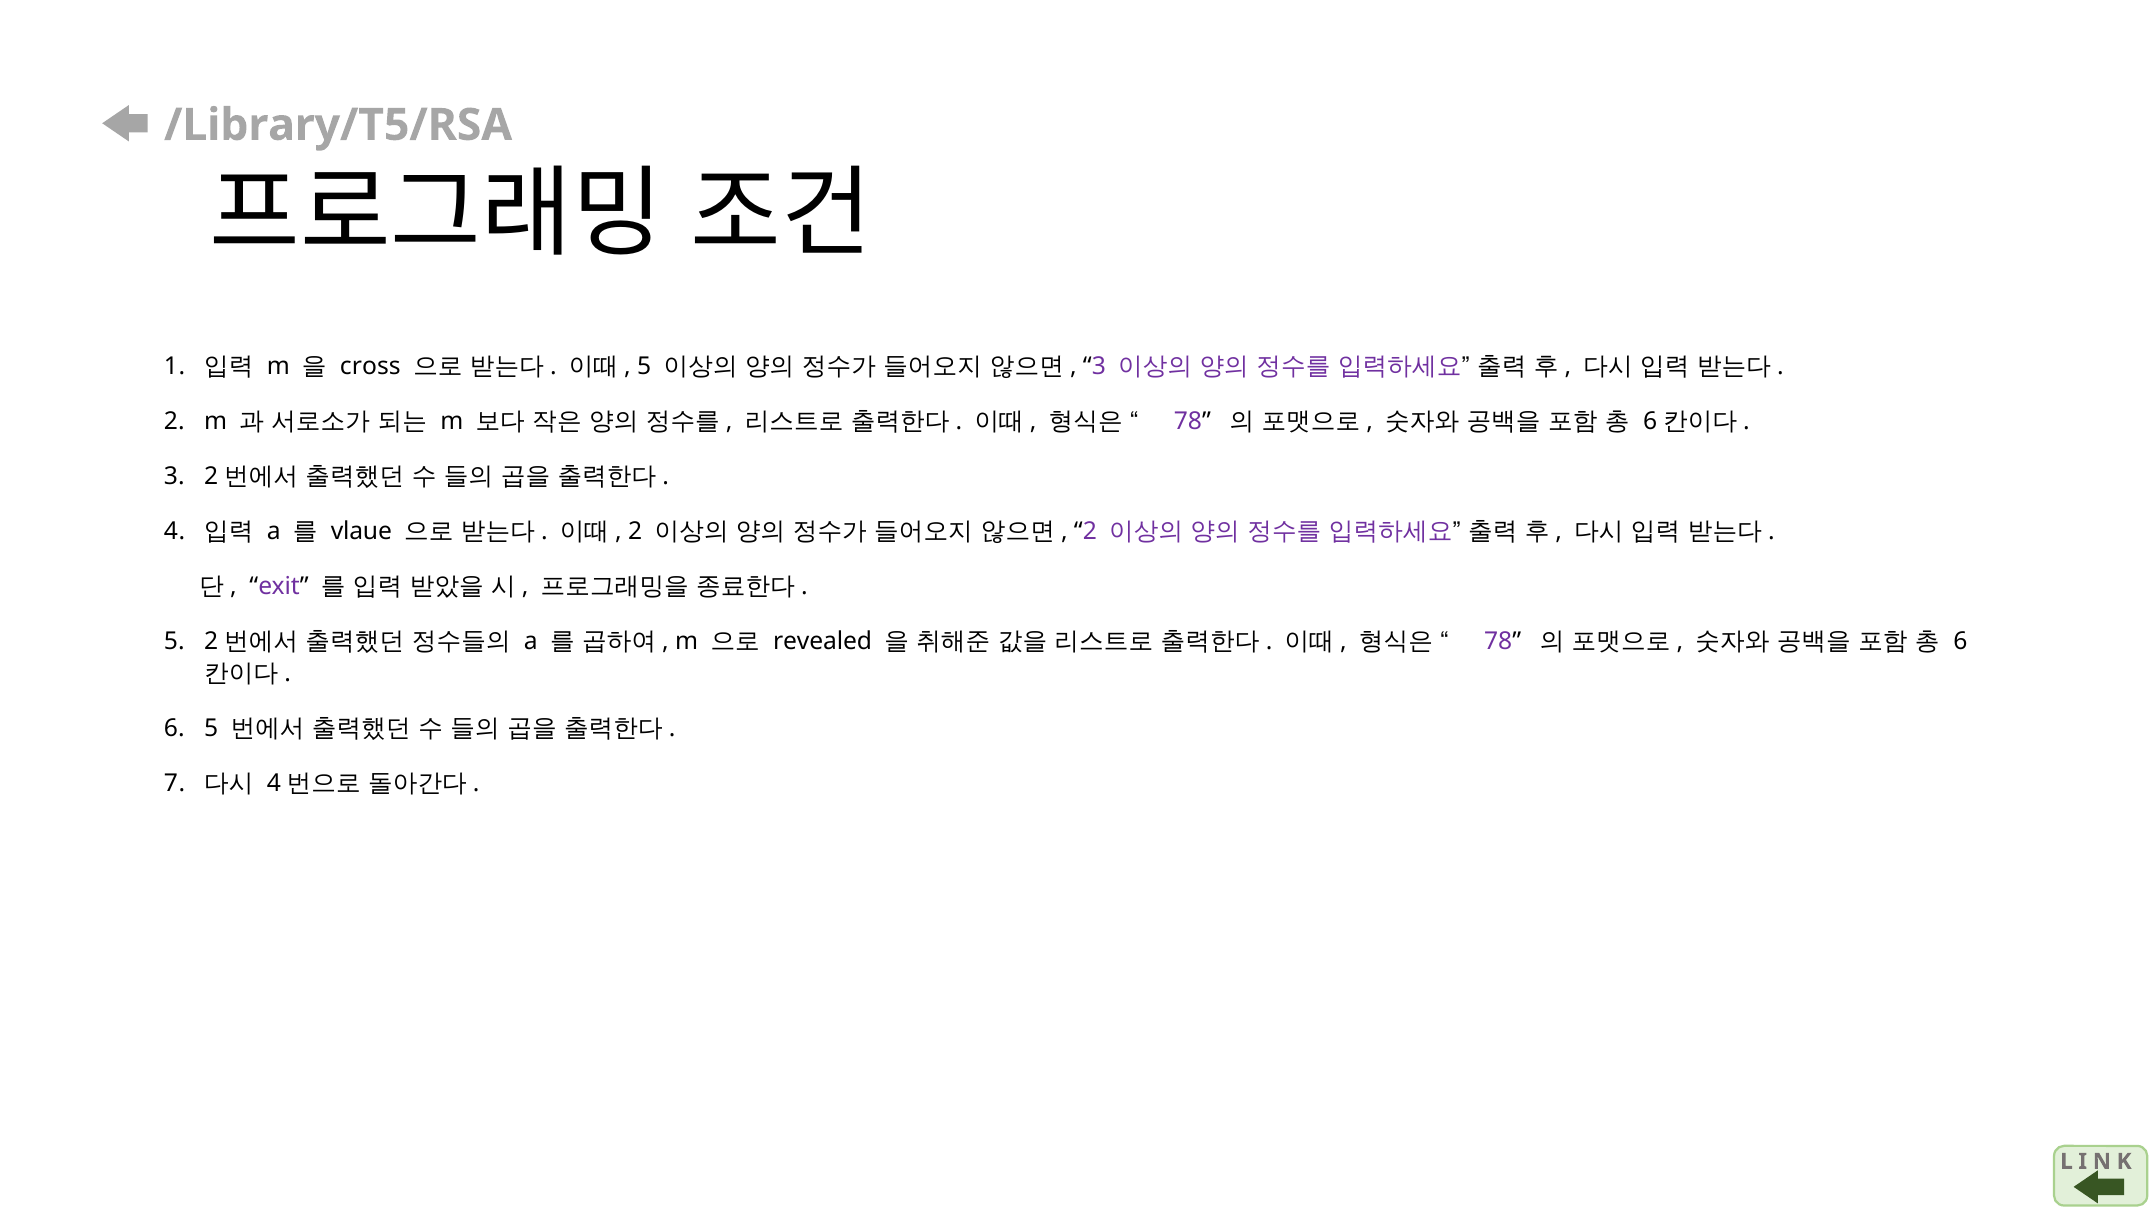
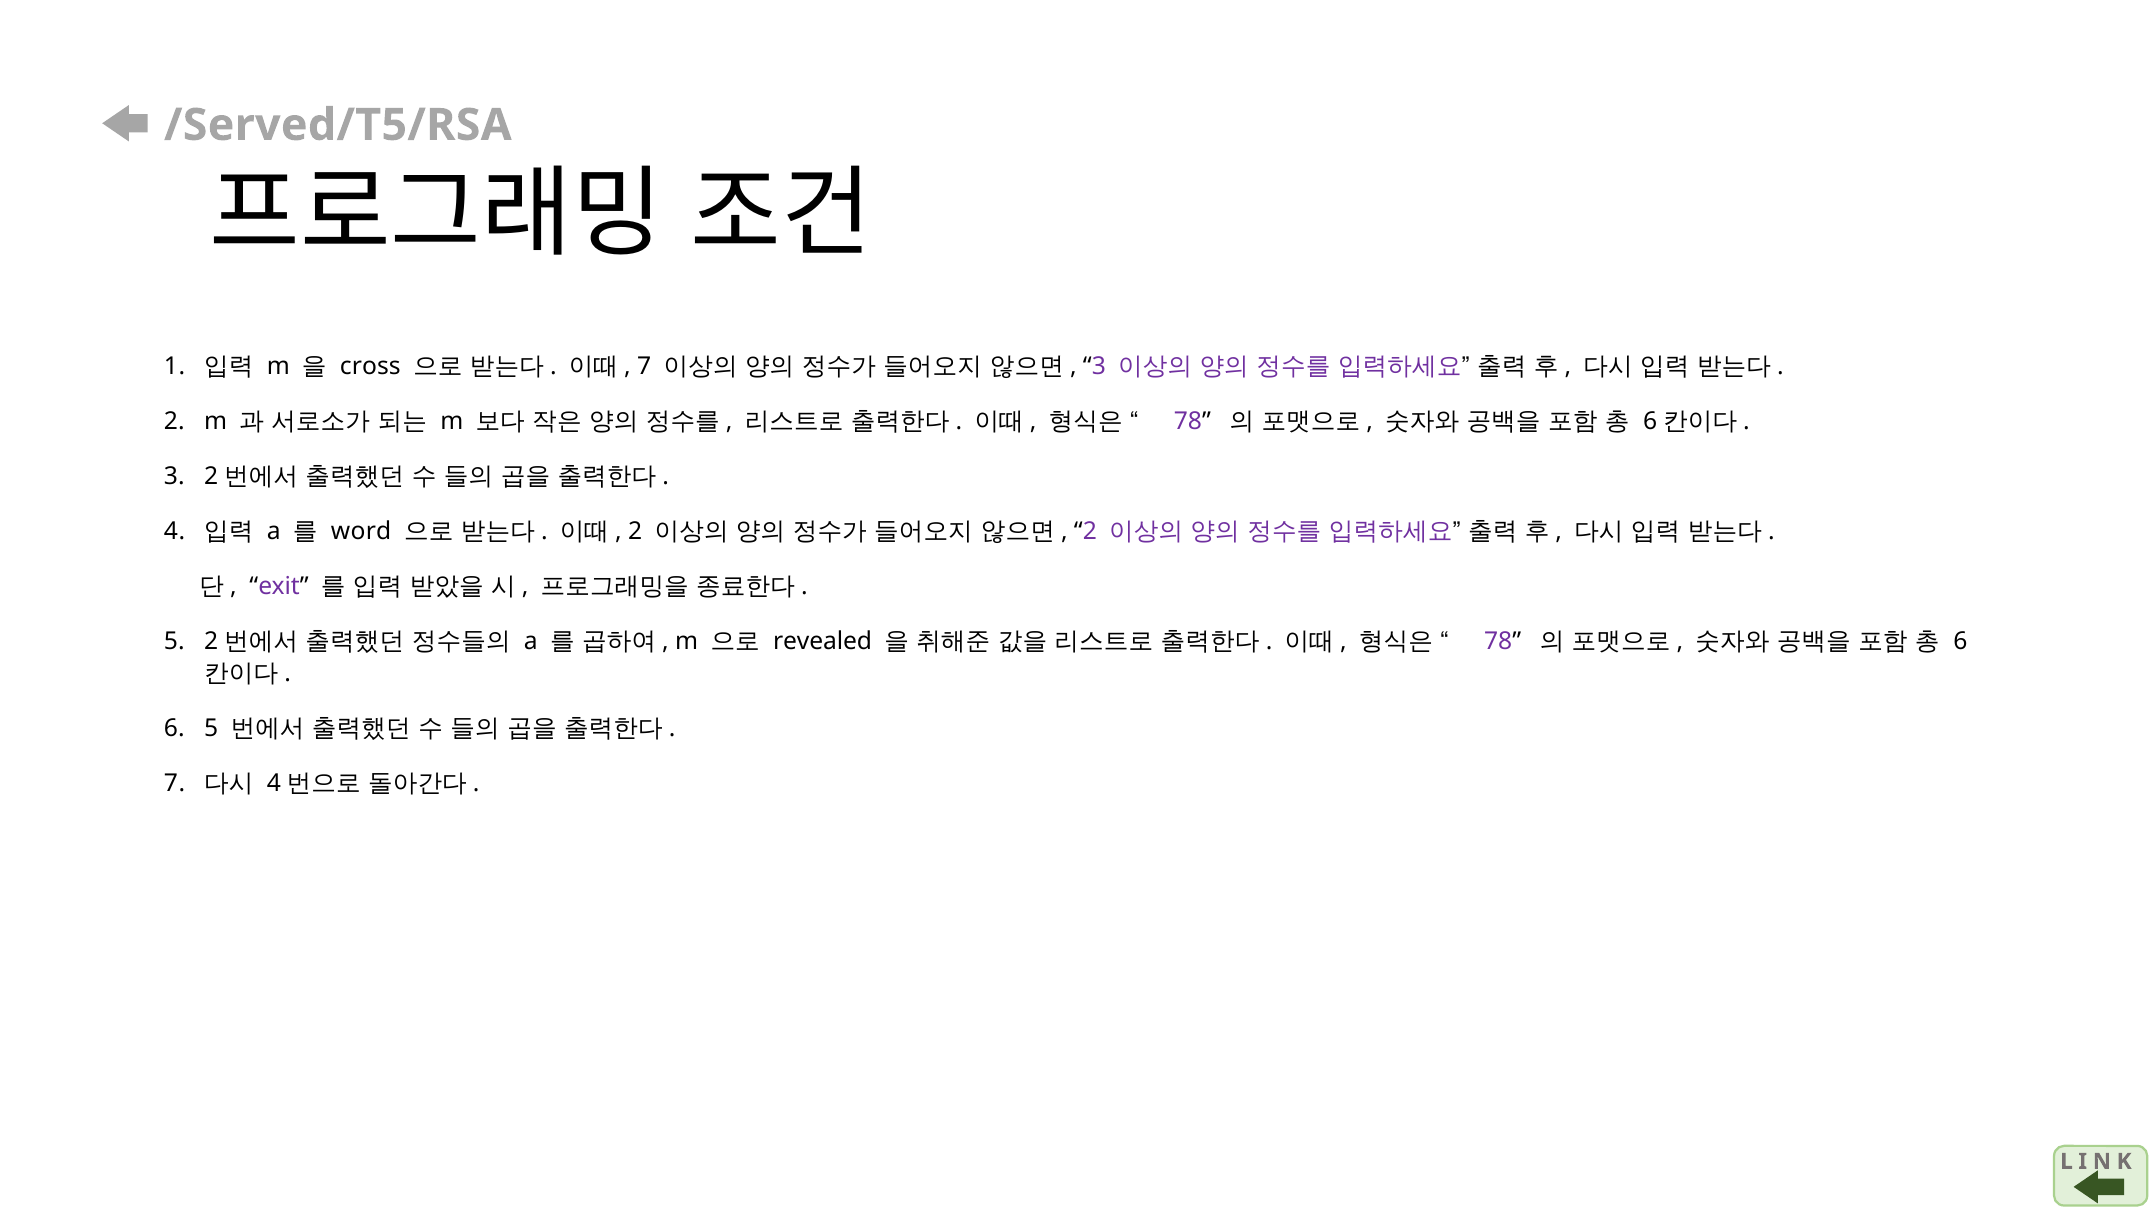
/Library/T5/RSA: /Library/T5/RSA -> /Served/T5/RSA
5 at (644, 366): 5 -> 7
vlaue: vlaue -> word
